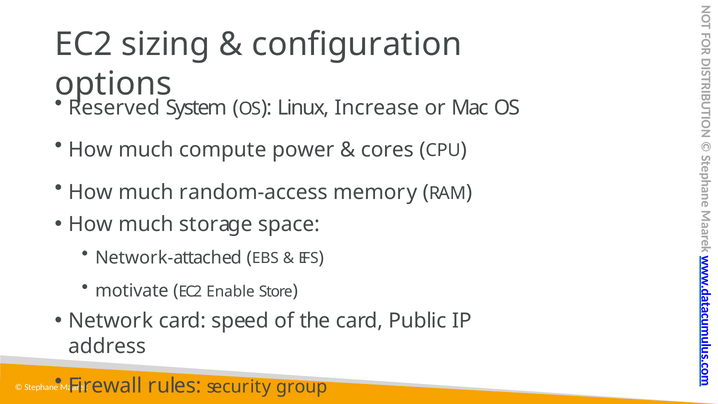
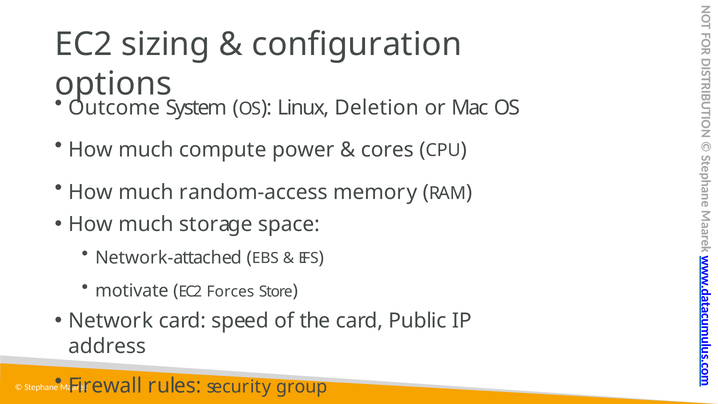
Reserved: Reserved -> Outcome
Increase: Increase -> Deletion
Enable: Enable -> Forces
